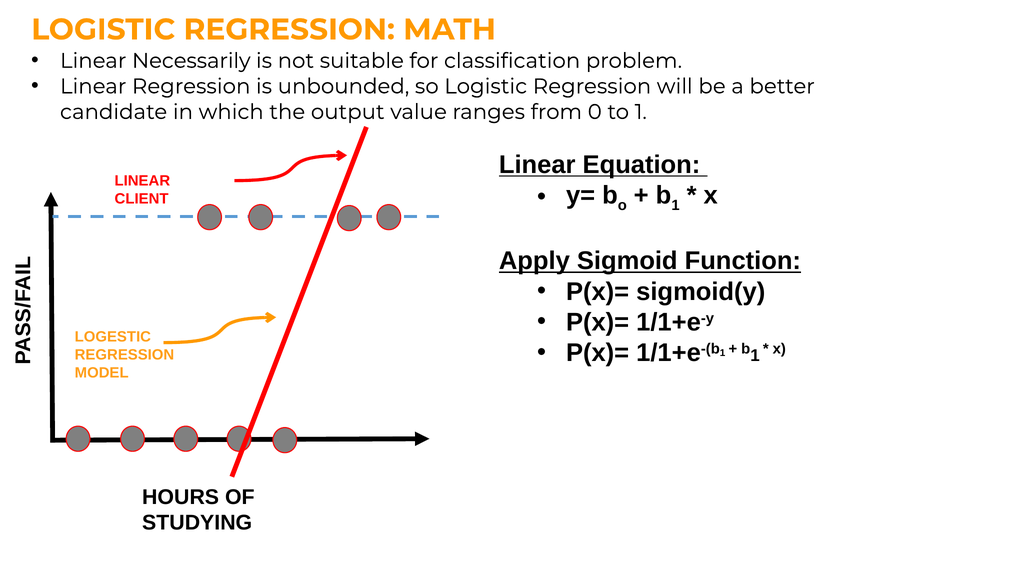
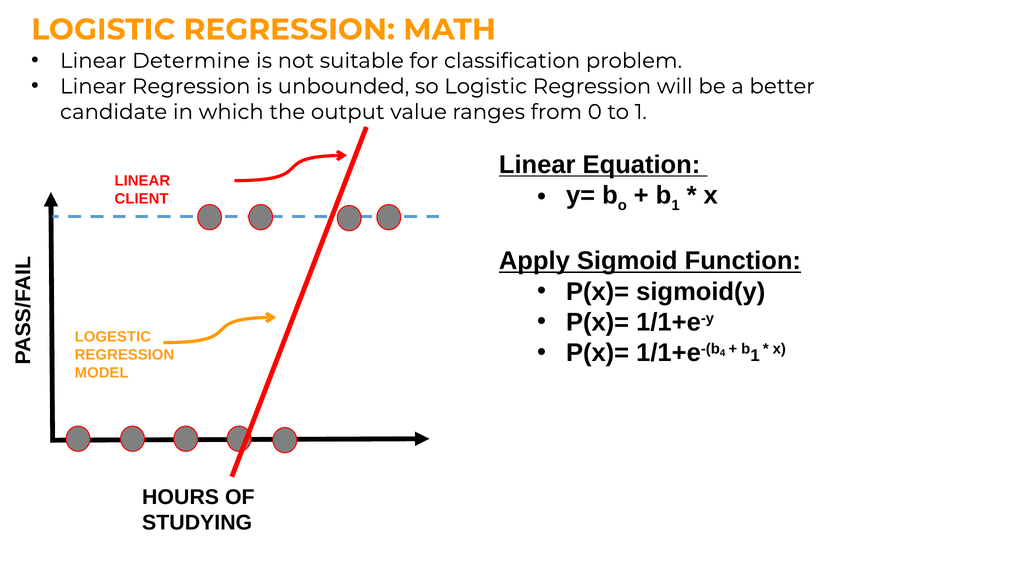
Necessarily: Necessarily -> Determine
1 at (723, 353): 1 -> 4
